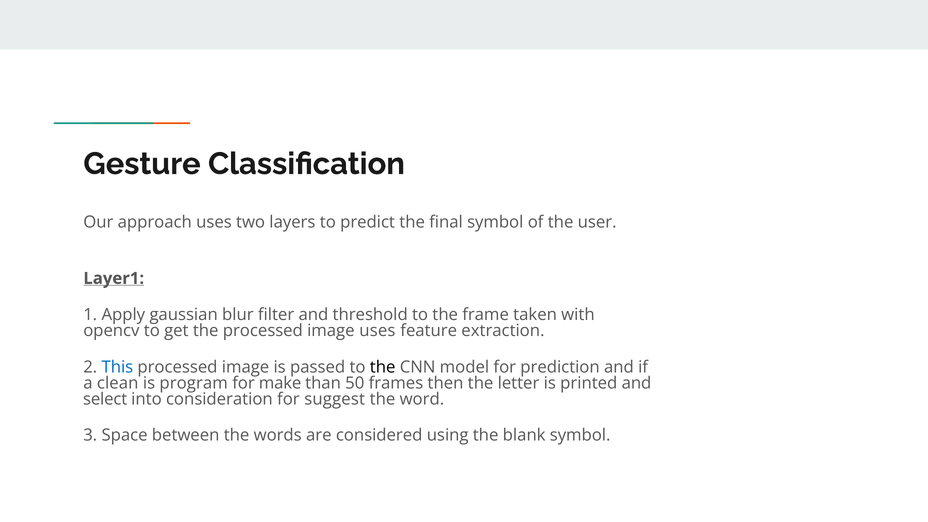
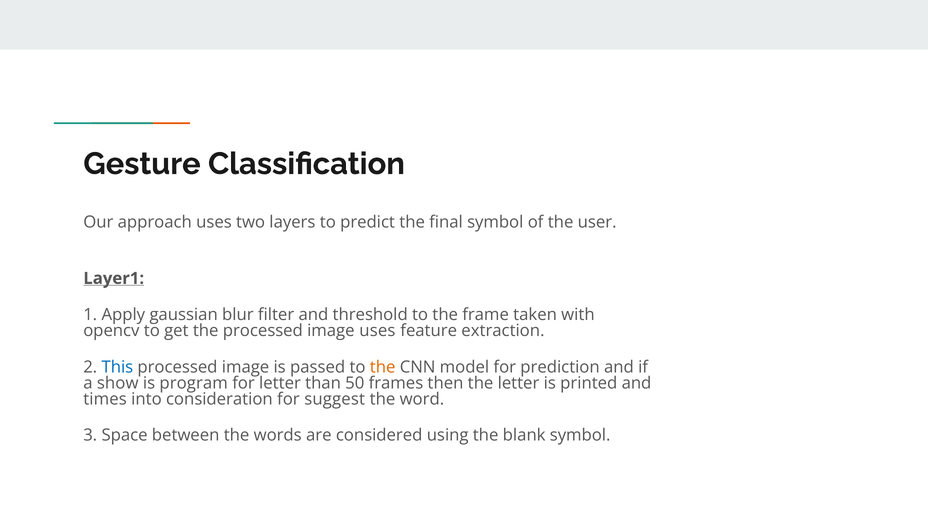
the at (383, 367) colour: black -> orange
clean: clean -> show
for make: make -> letter
select: select -> times
